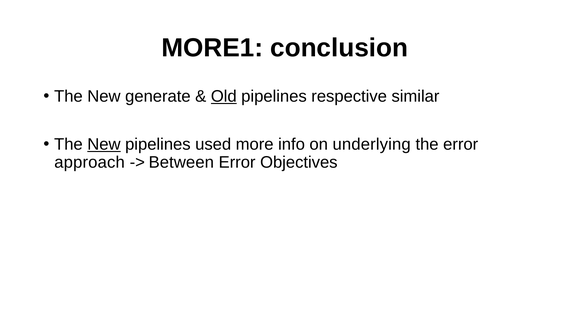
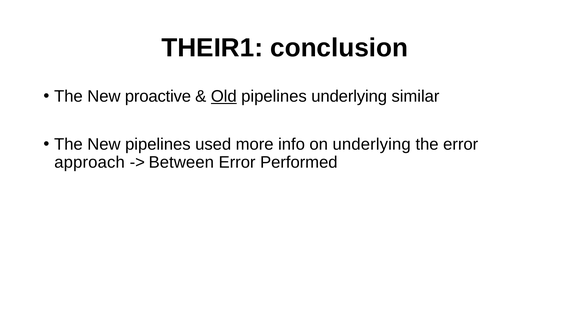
MORE1: MORE1 -> THEIR1
generate: generate -> proactive
pipelines respective: respective -> underlying
New at (104, 144) underline: present -> none
Objectives: Objectives -> Performed
